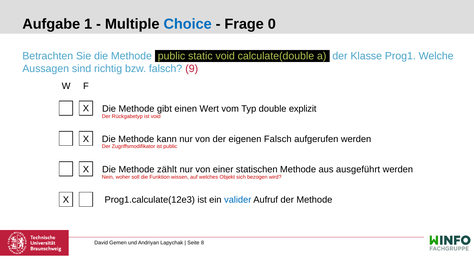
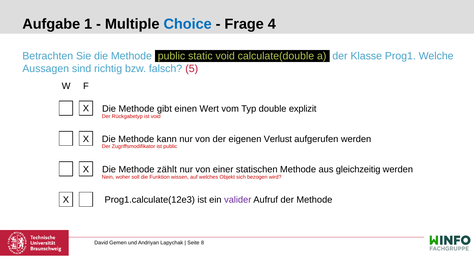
0: 0 -> 4
9: 9 -> 5
eigenen Falsch: Falsch -> Verlust
ausgeführt: ausgeführt -> gleichzeitig
valider colour: blue -> purple
